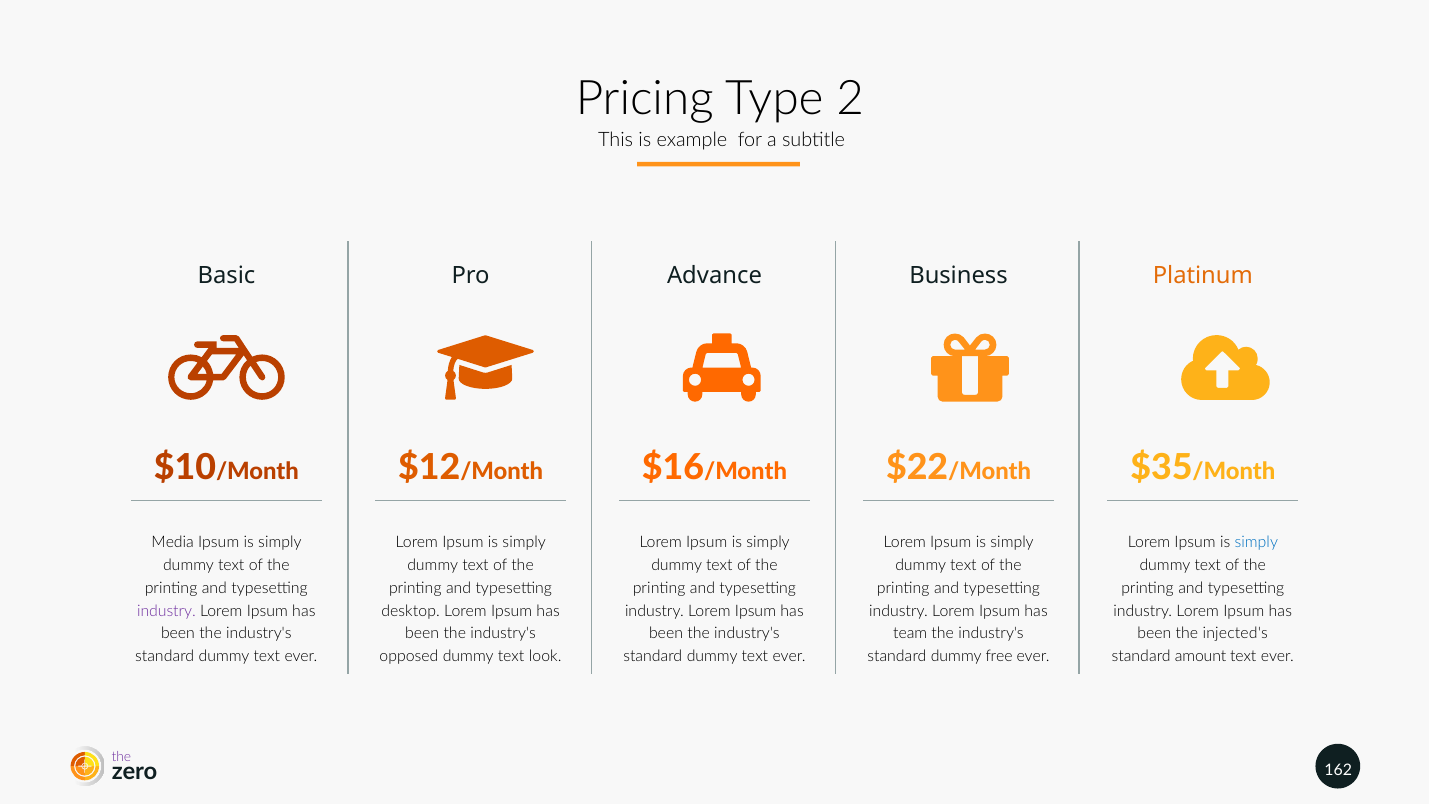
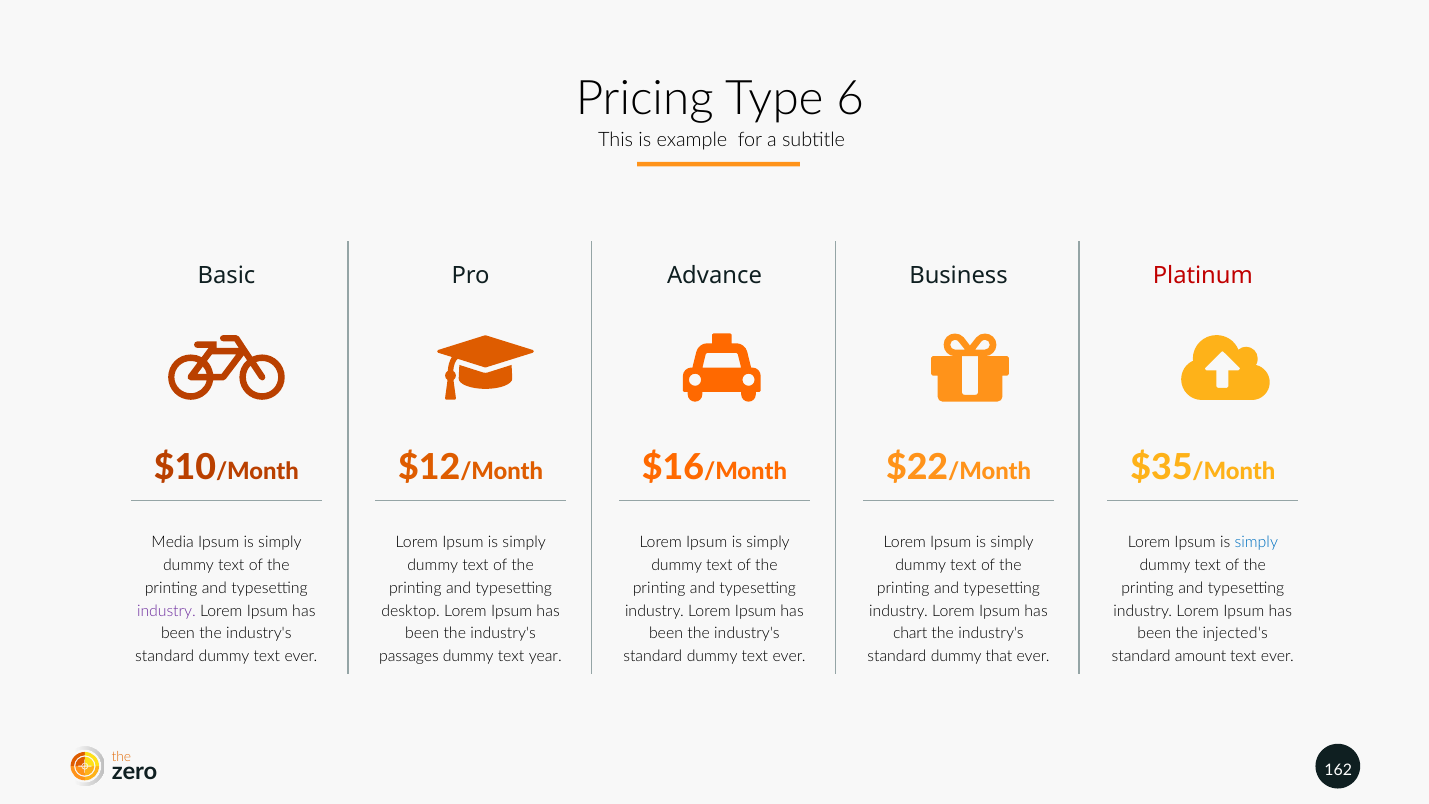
2: 2 -> 6
Platinum colour: orange -> red
team: team -> chart
opposed: opposed -> passages
look: look -> year
free: free -> that
the at (121, 757) colour: purple -> orange
